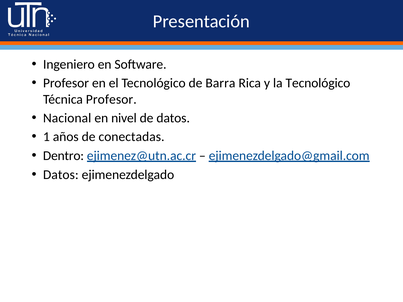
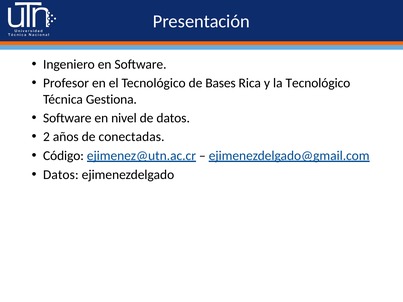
Barra: Barra -> Bases
Técnica Profesor: Profesor -> Gestiona
Nacional at (67, 118): Nacional -> Software
1: 1 -> 2
Dentro: Dentro -> Código
